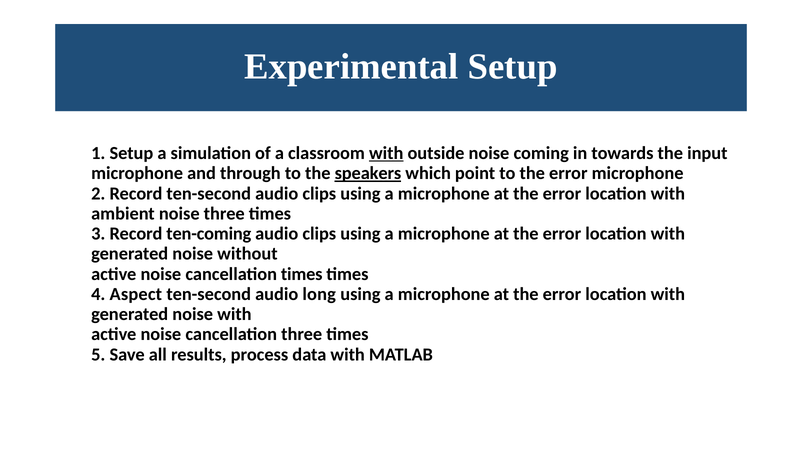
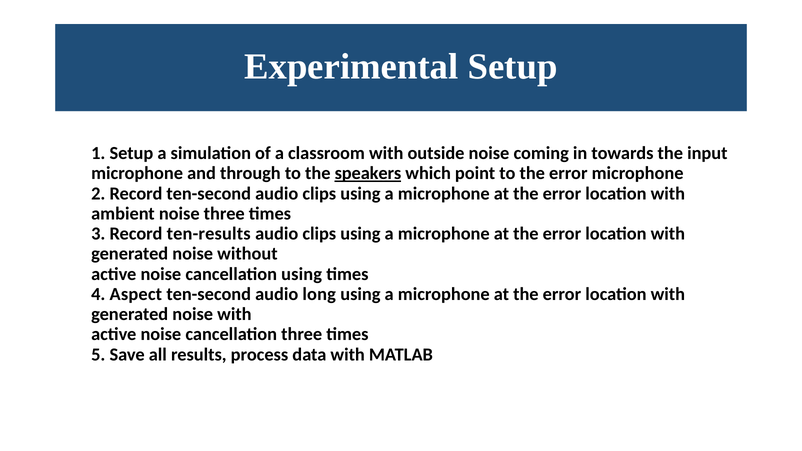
with at (386, 153) underline: present -> none
ten-coming: ten-coming -> ten-results
cancellation times: times -> using
